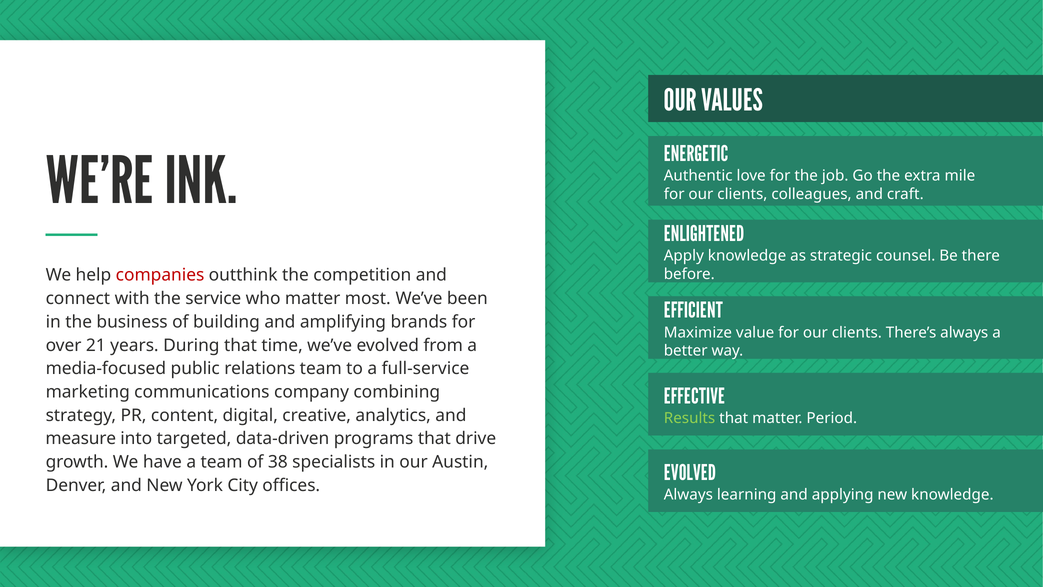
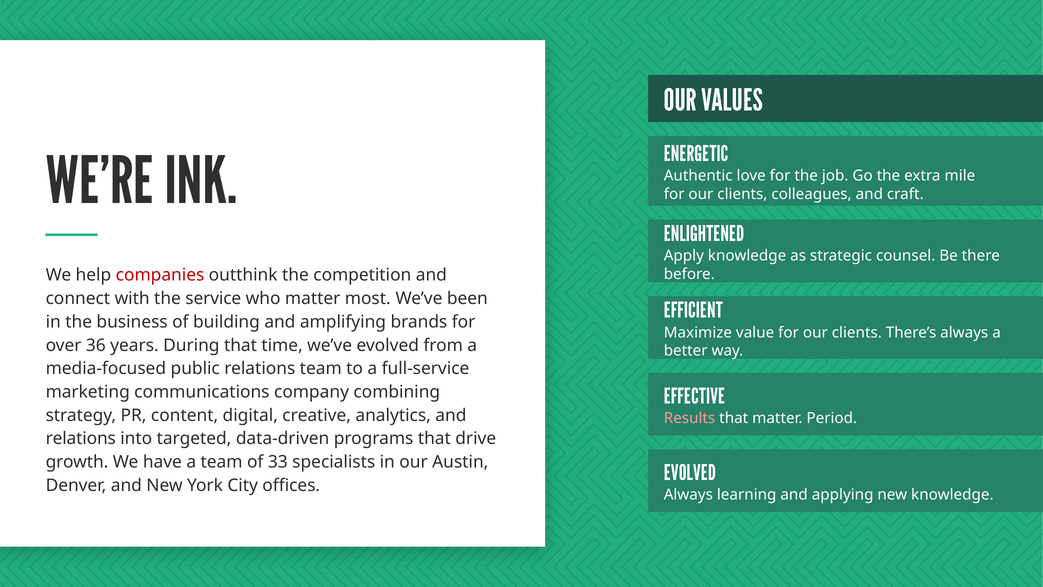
21: 21 -> 36
Results colour: light green -> pink
measure at (81, 438): measure -> relations
38: 38 -> 33
